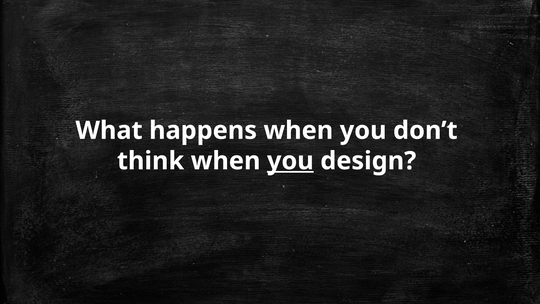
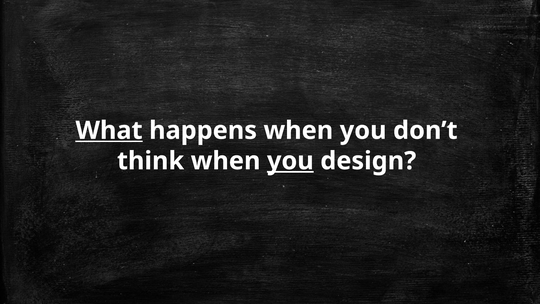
What underline: none -> present
